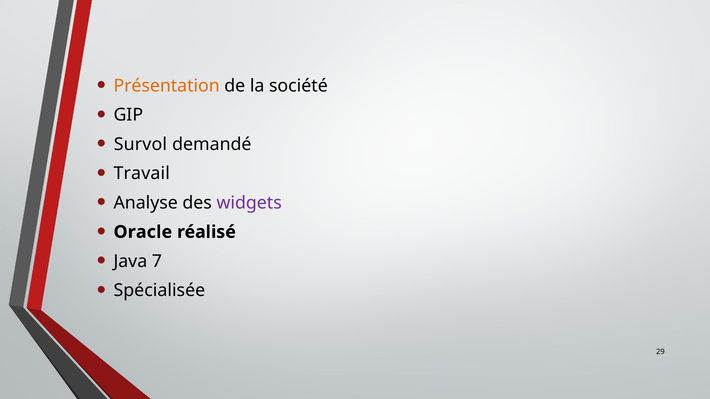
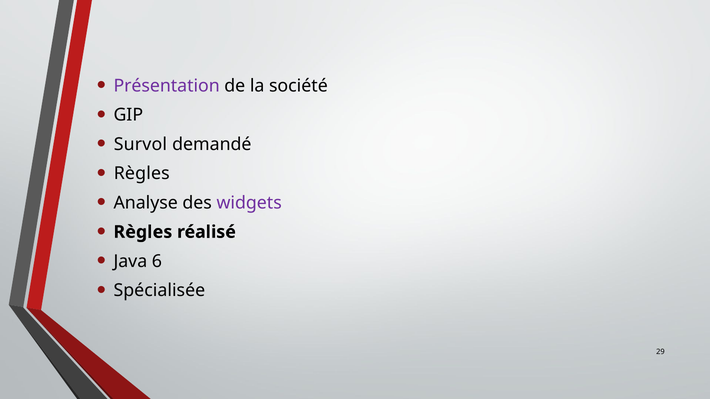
Présentation colour: orange -> purple
Travail at (142, 174): Travail -> Règles
Oracle at (143, 232): Oracle -> Règles
7: 7 -> 6
